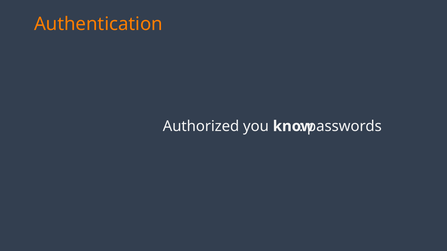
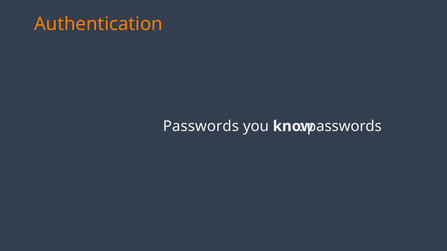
Authorized at (201, 126): Authorized -> Passwords
